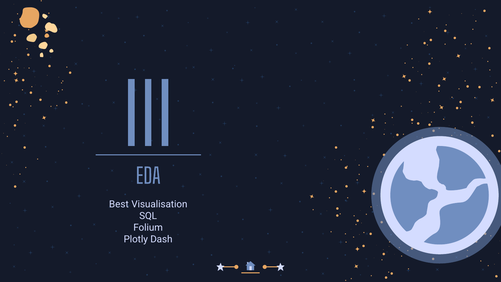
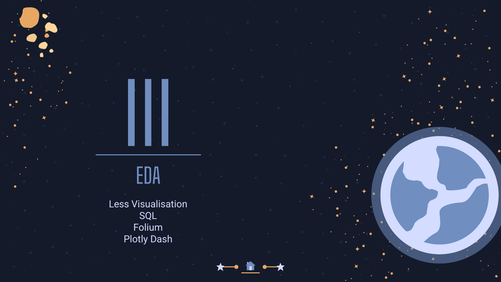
Best: Best -> Less
